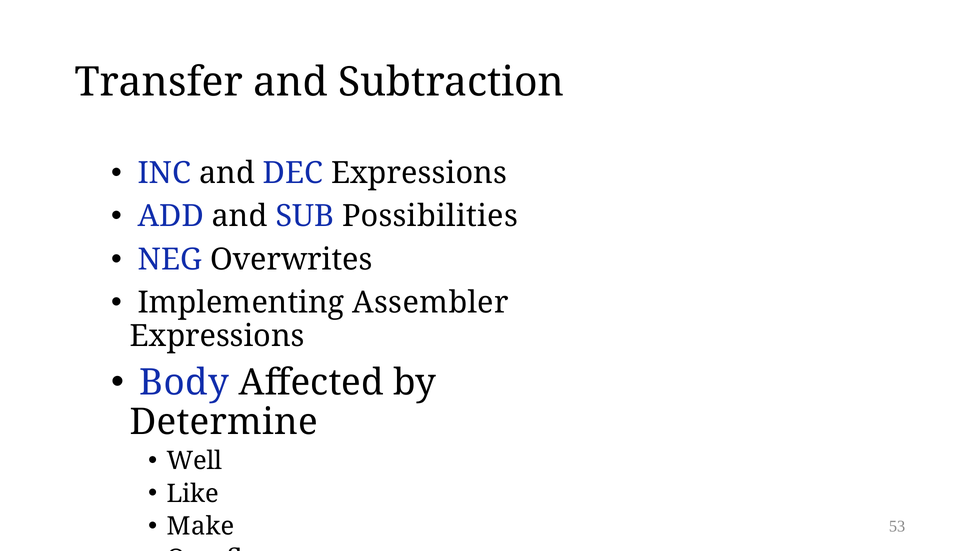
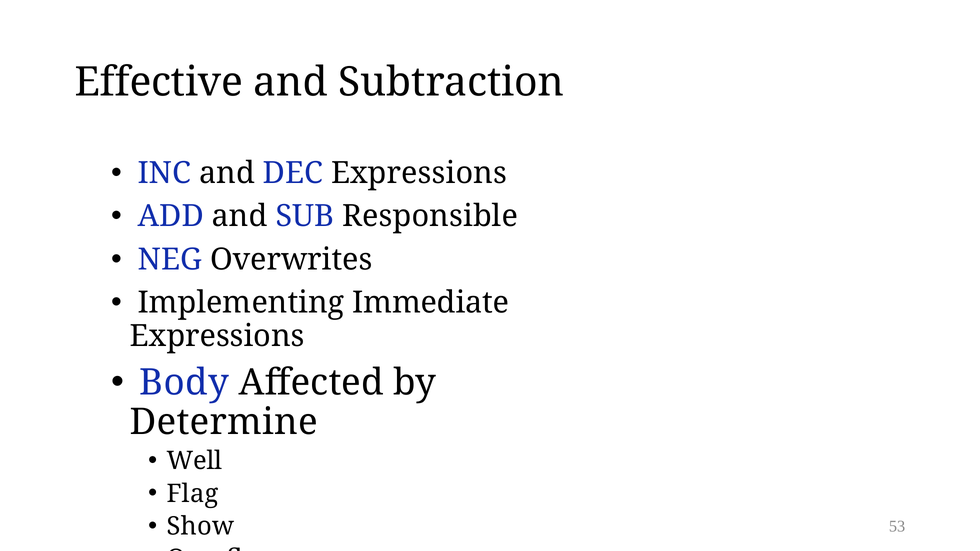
Transfer: Transfer -> Effective
Possibilities: Possibilities -> Responsible
Assembler: Assembler -> Immediate
Like: Like -> Flag
Make: Make -> Show
